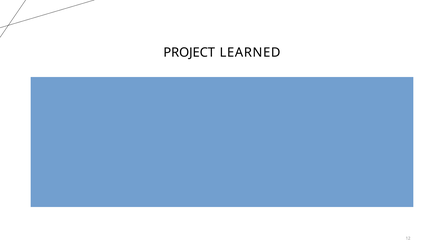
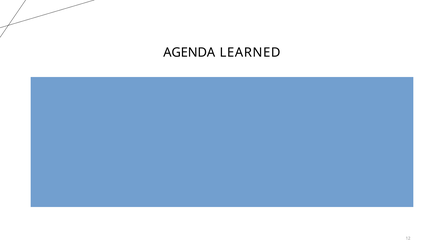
PROJECT: PROJECT -> AGENDA
